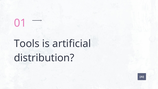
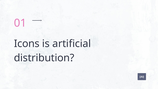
Tools: Tools -> Icons
